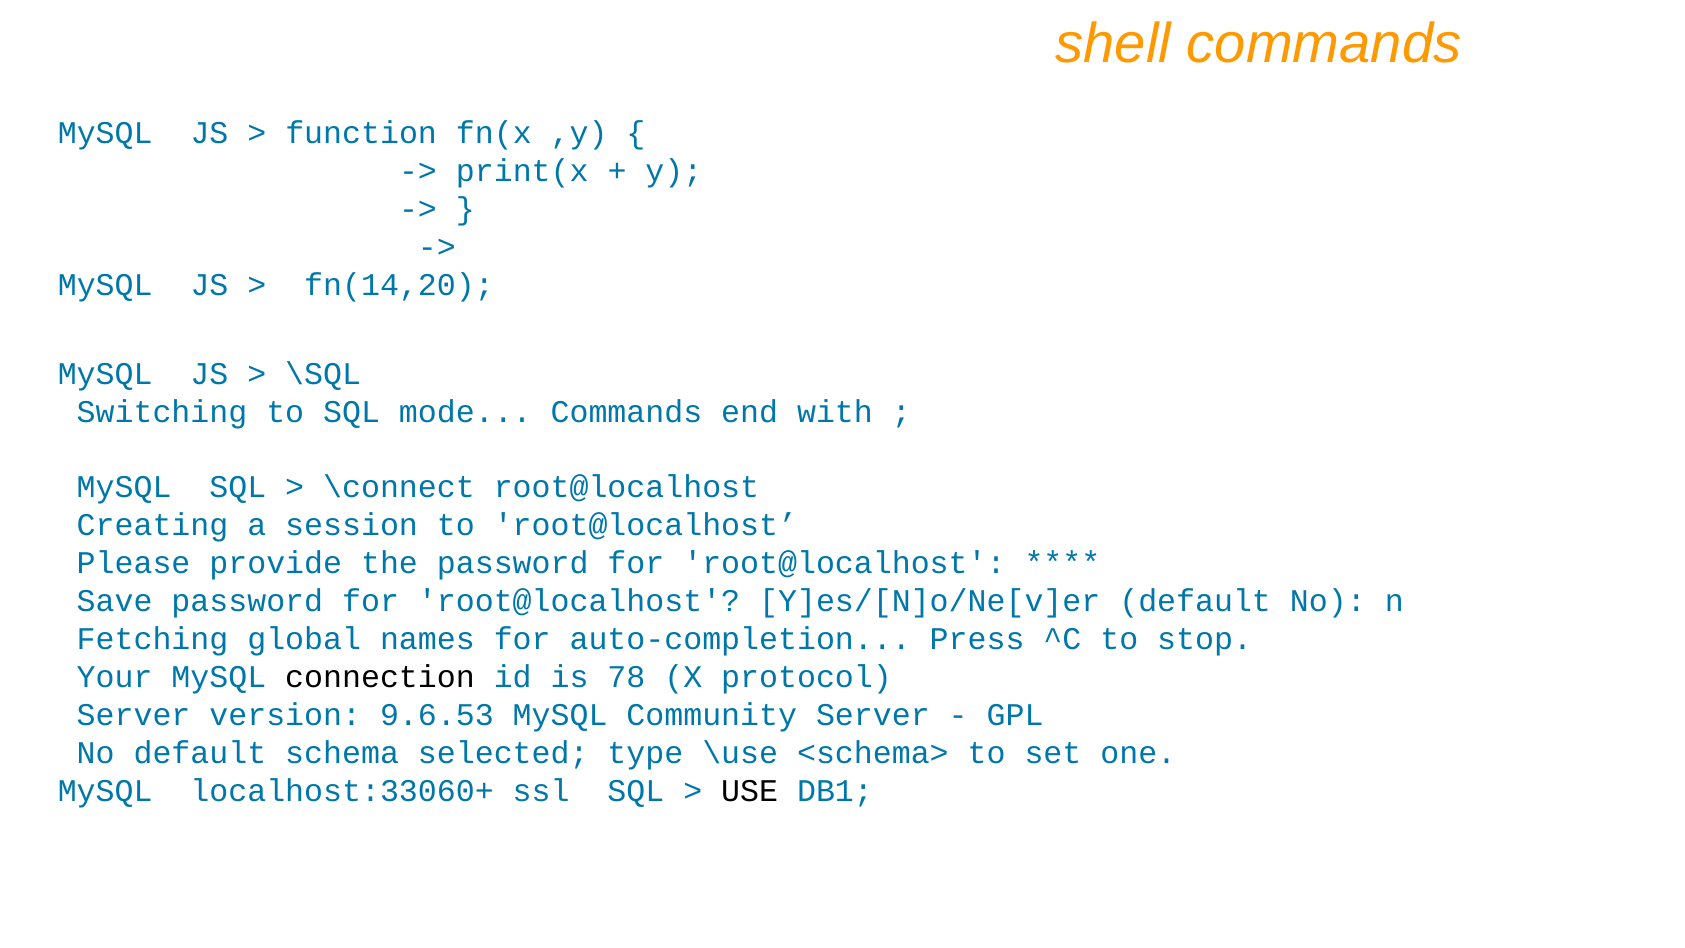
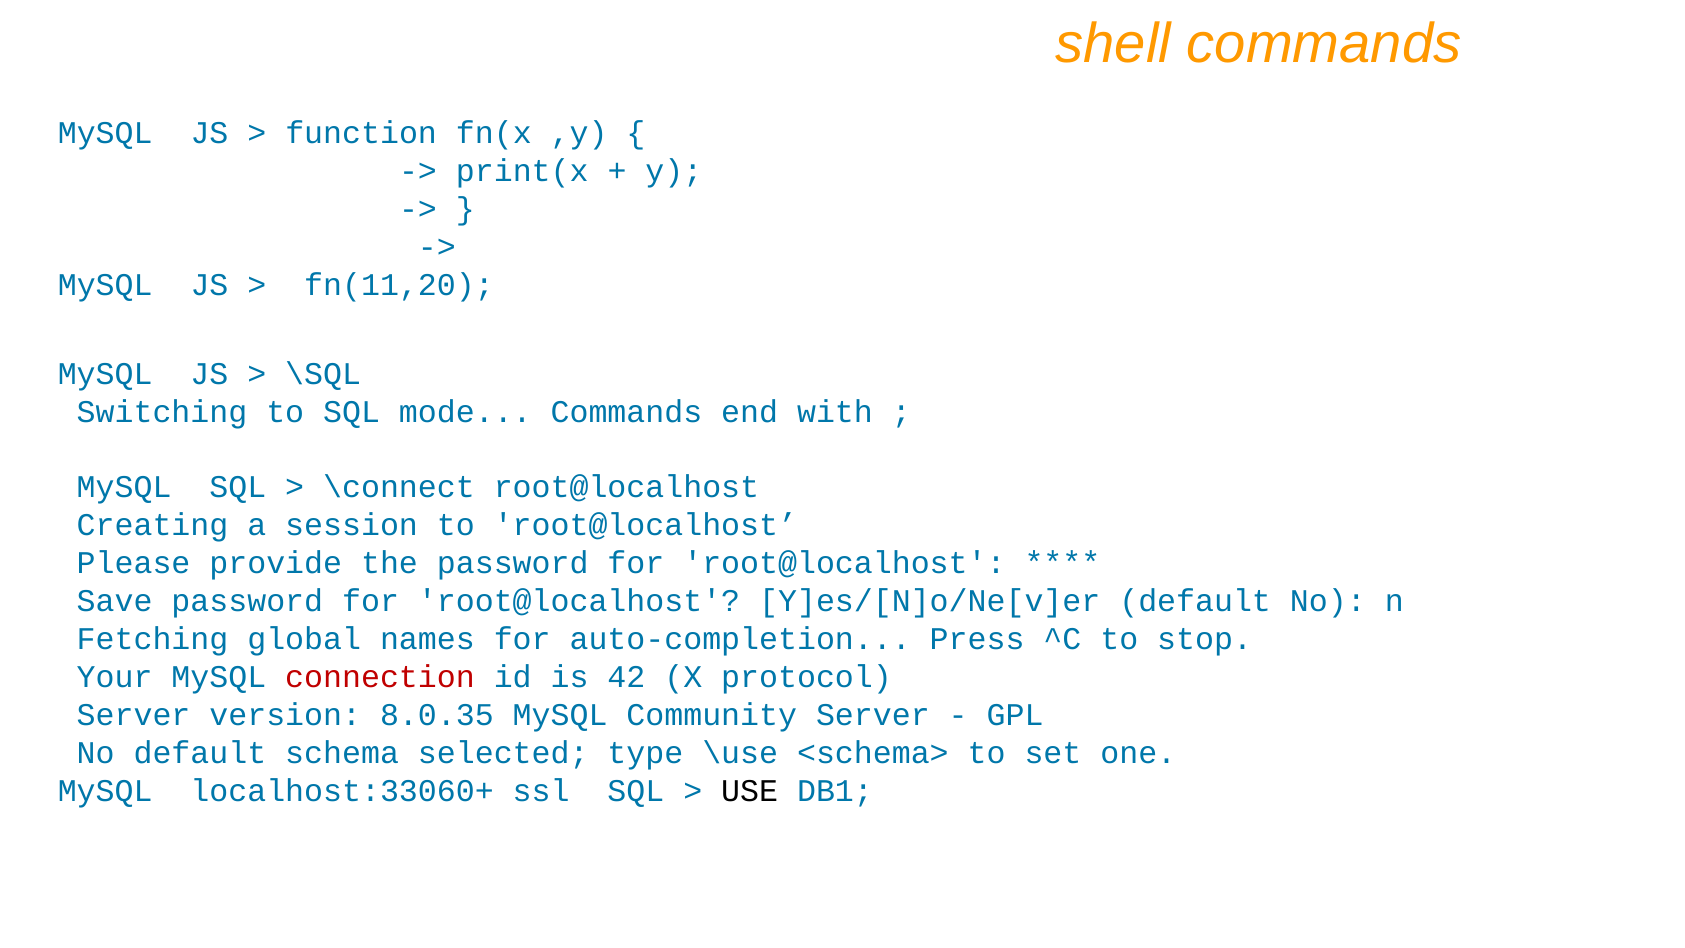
fn(14,20: fn(14,20 -> fn(11,20
connection colour: black -> red
78: 78 -> 42
9.6.53: 9.6.53 -> 8.0.35
